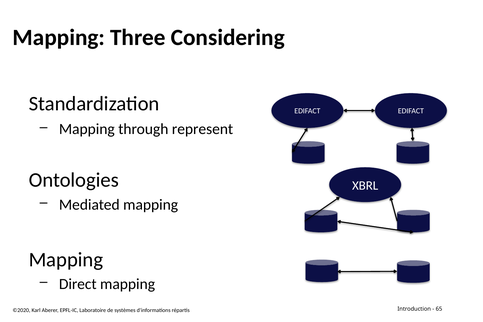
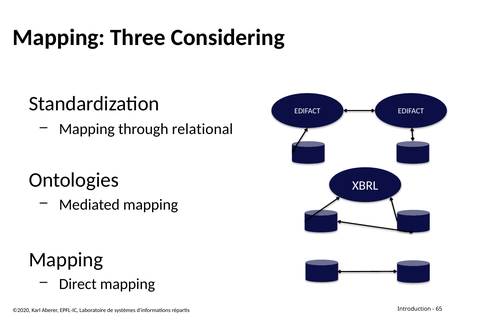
represent: represent -> relational
